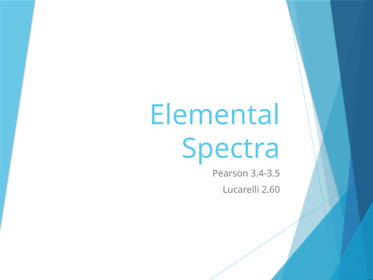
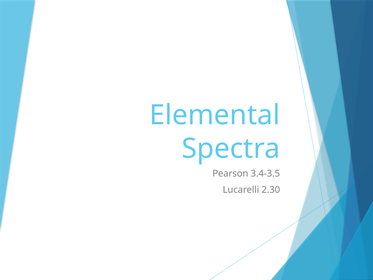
2.60: 2.60 -> 2.30
